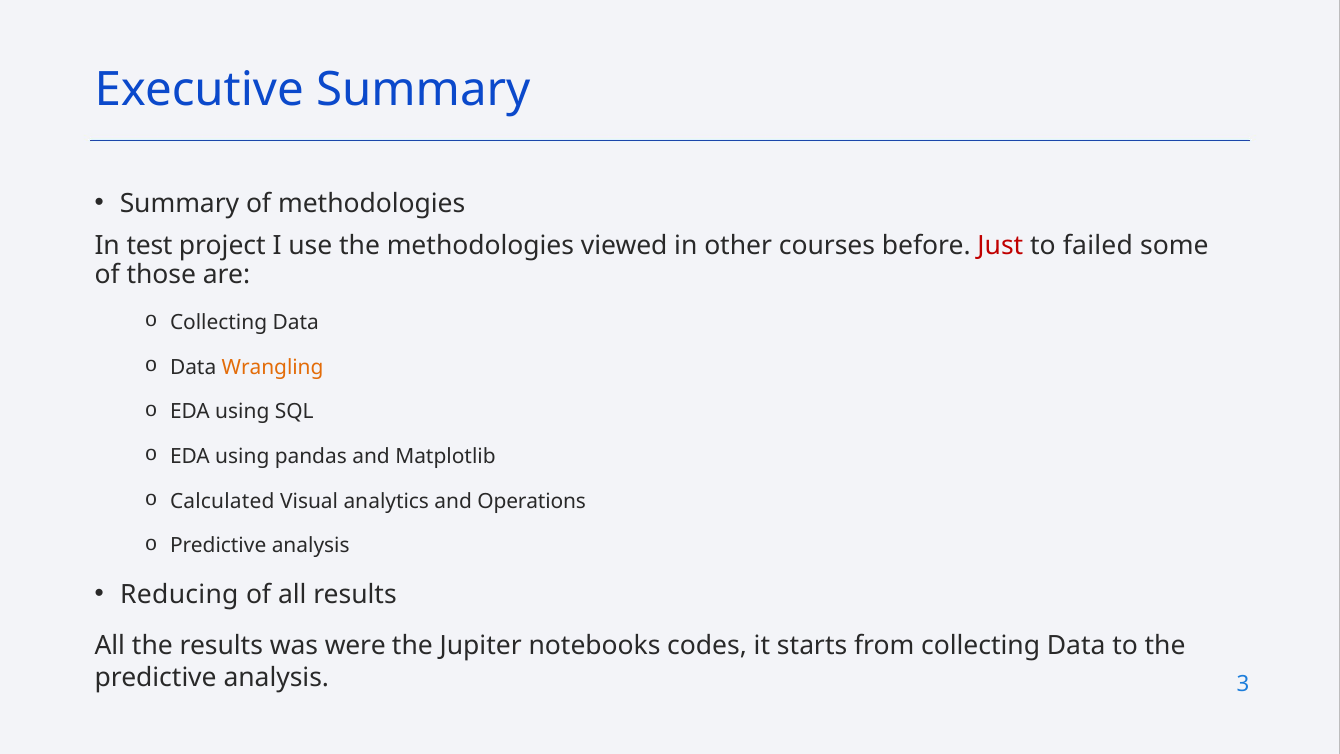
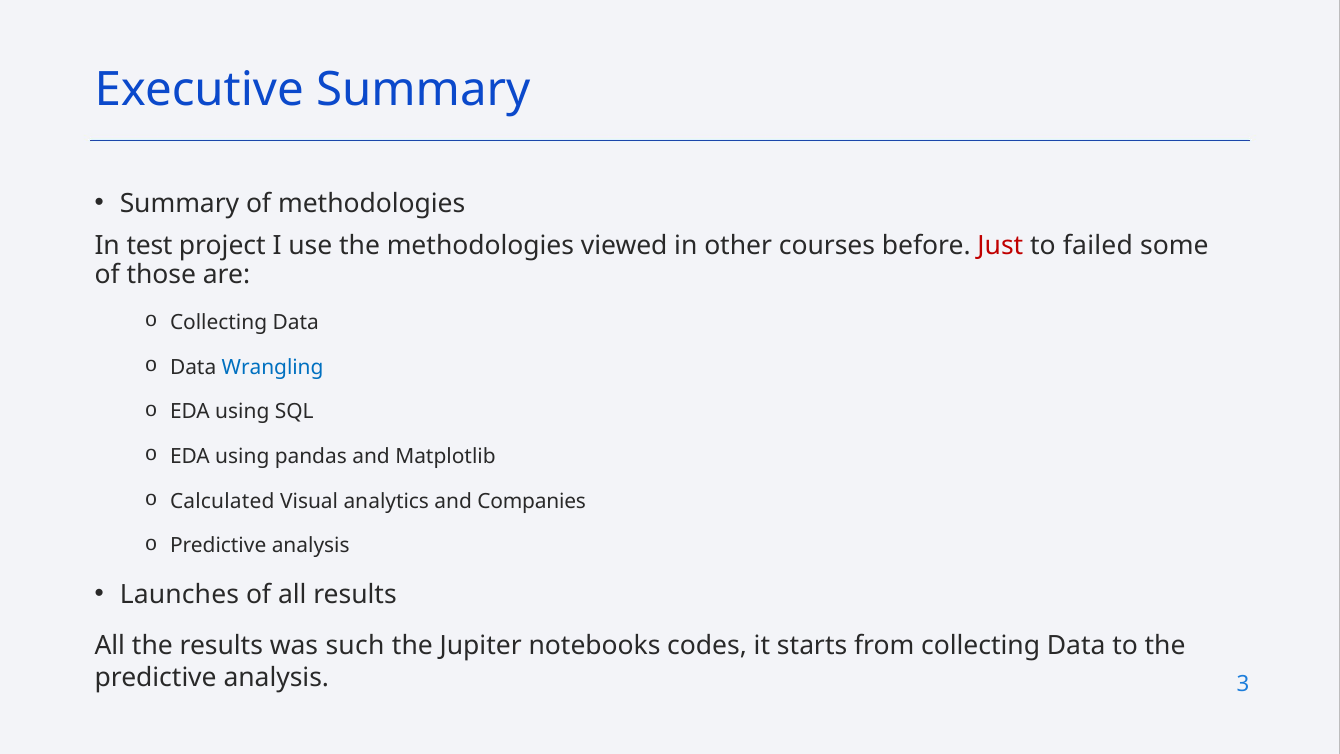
Wrangling colour: orange -> blue
Operations: Operations -> Companies
Reducing: Reducing -> Launches
were: were -> such
